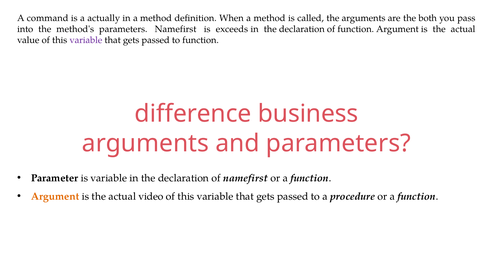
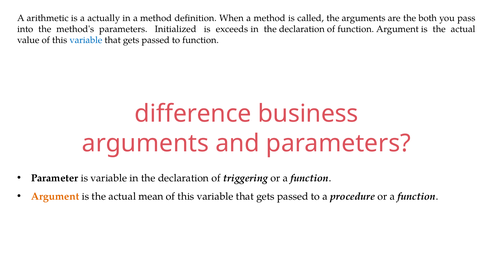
command: command -> arithmetic
parameters Namefirst: Namefirst -> Initialized
variable at (86, 40) colour: purple -> blue
of namefirst: namefirst -> triggering
video: video -> mean
